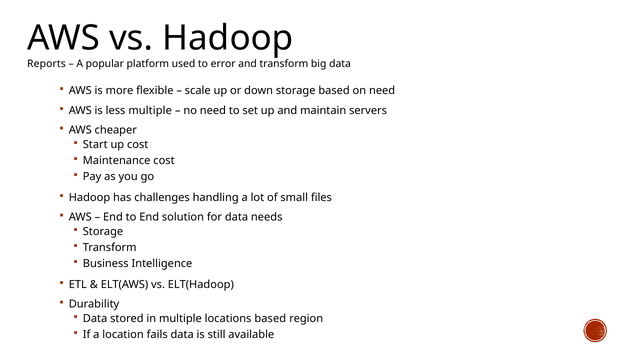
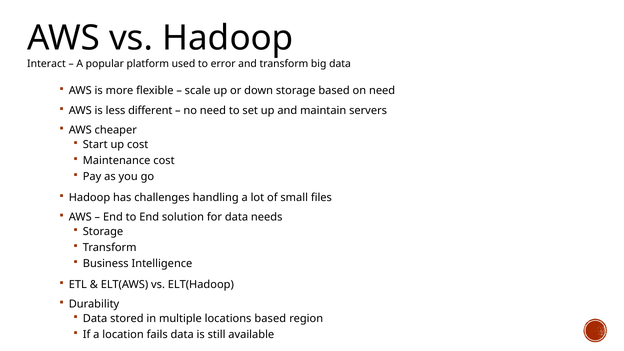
Reports: Reports -> Interact
less multiple: multiple -> different
